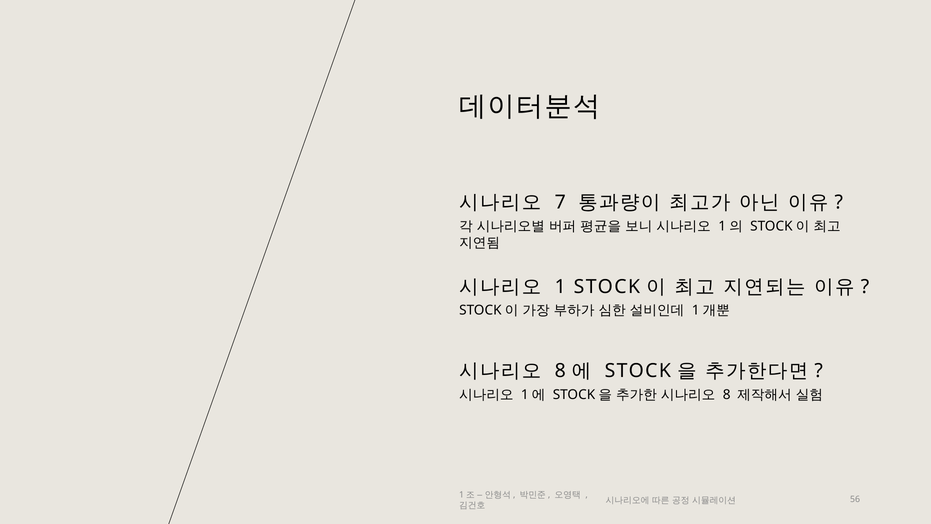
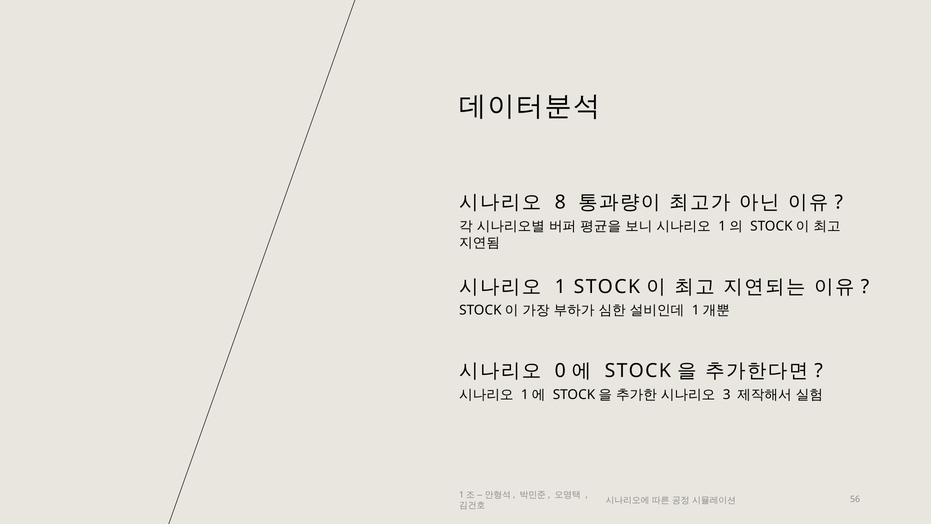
7: 7 -> 8
8 at (560, 370): 8 -> 0
8 at (727, 394): 8 -> 3
